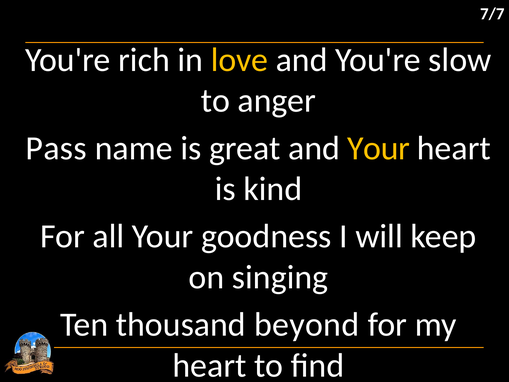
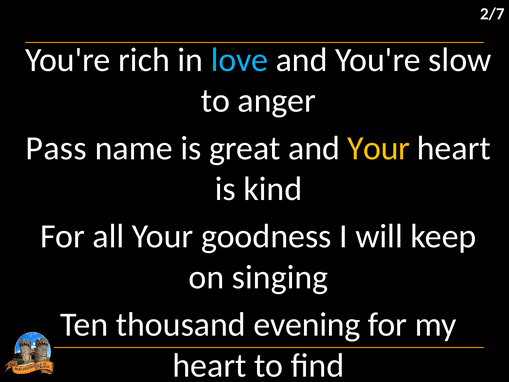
7/7: 7/7 -> 2/7
love colour: yellow -> light blue
beyond: beyond -> evening
